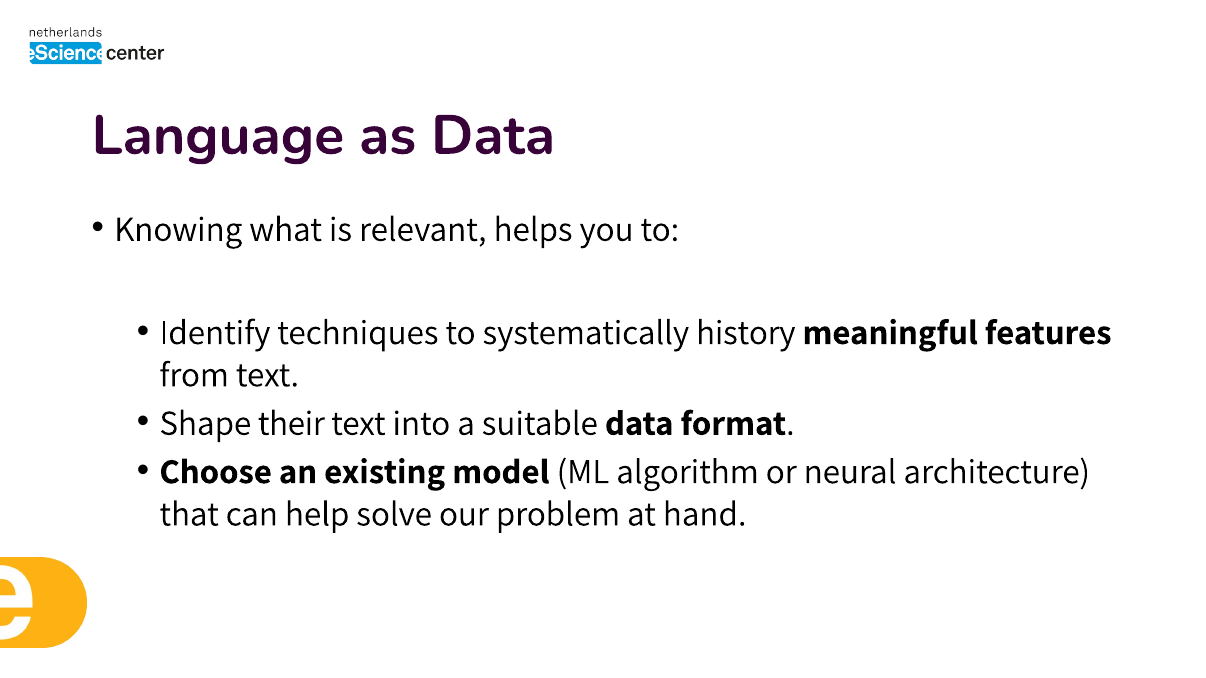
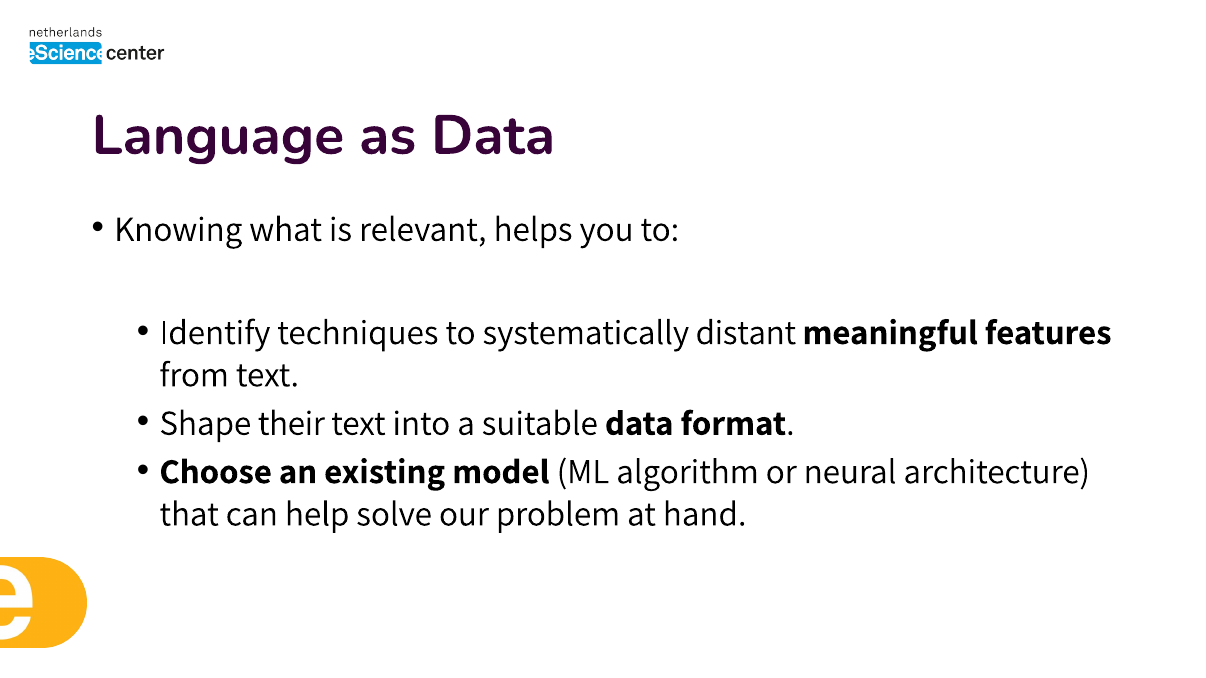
history: history -> distant
